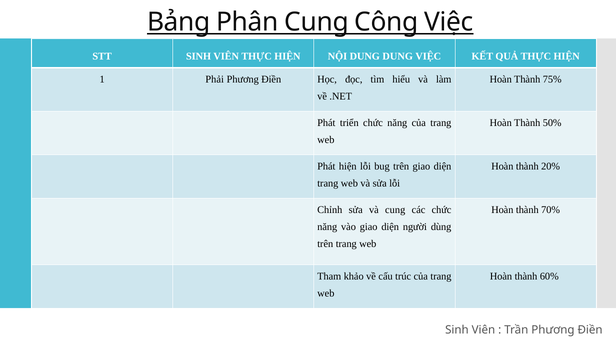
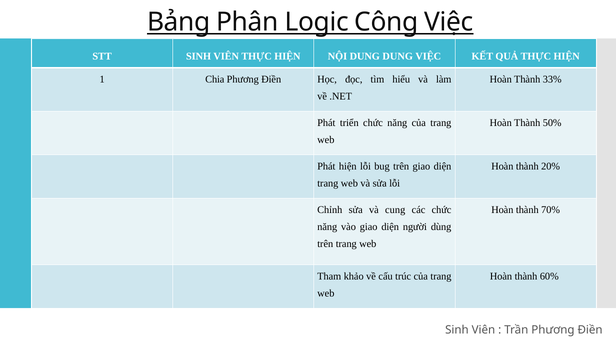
Phân Cung: Cung -> Logic
Phải: Phải -> Chia
75%: 75% -> 33%
